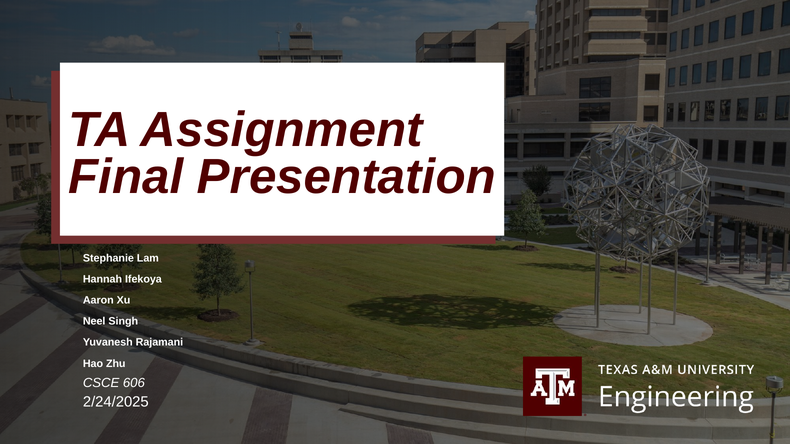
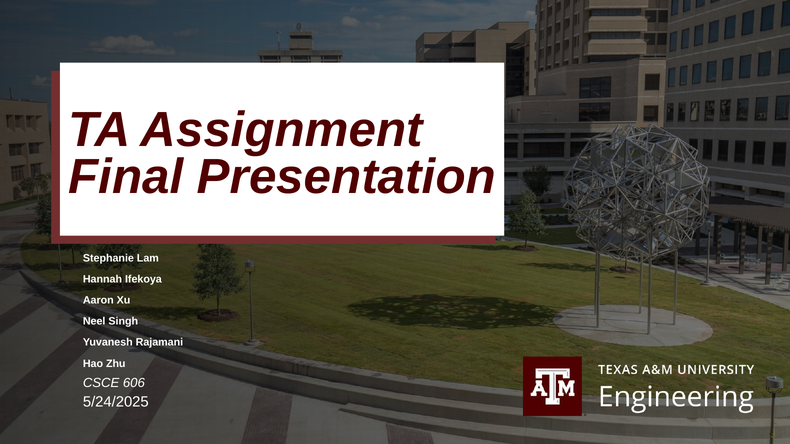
2/24/2025: 2/24/2025 -> 5/24/2025
